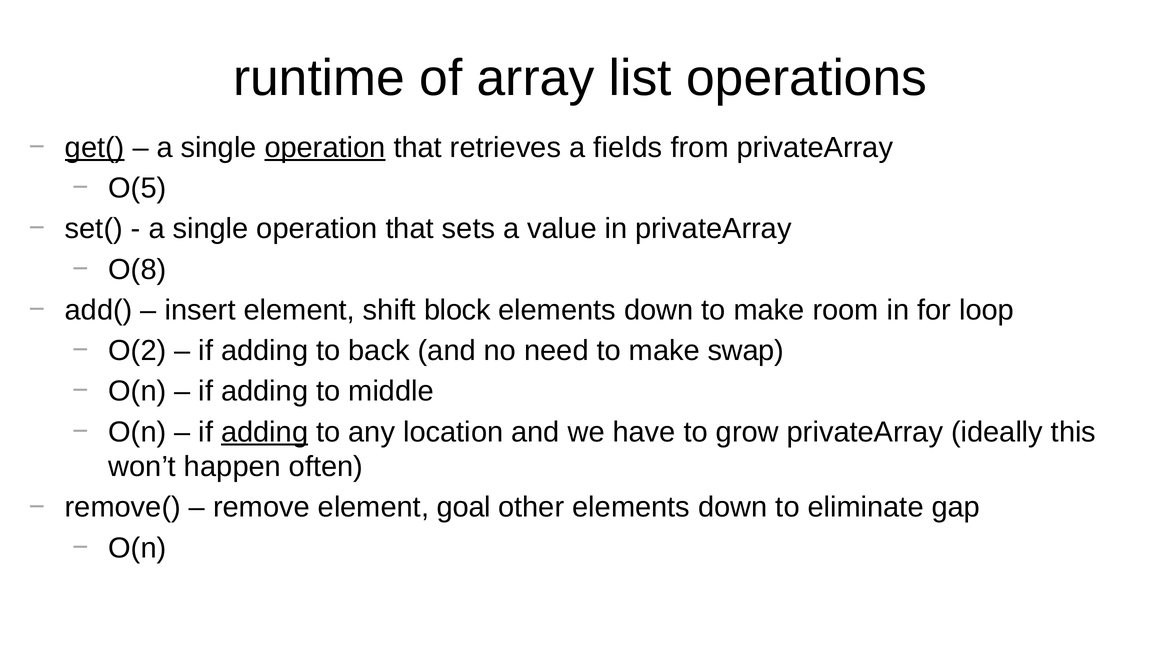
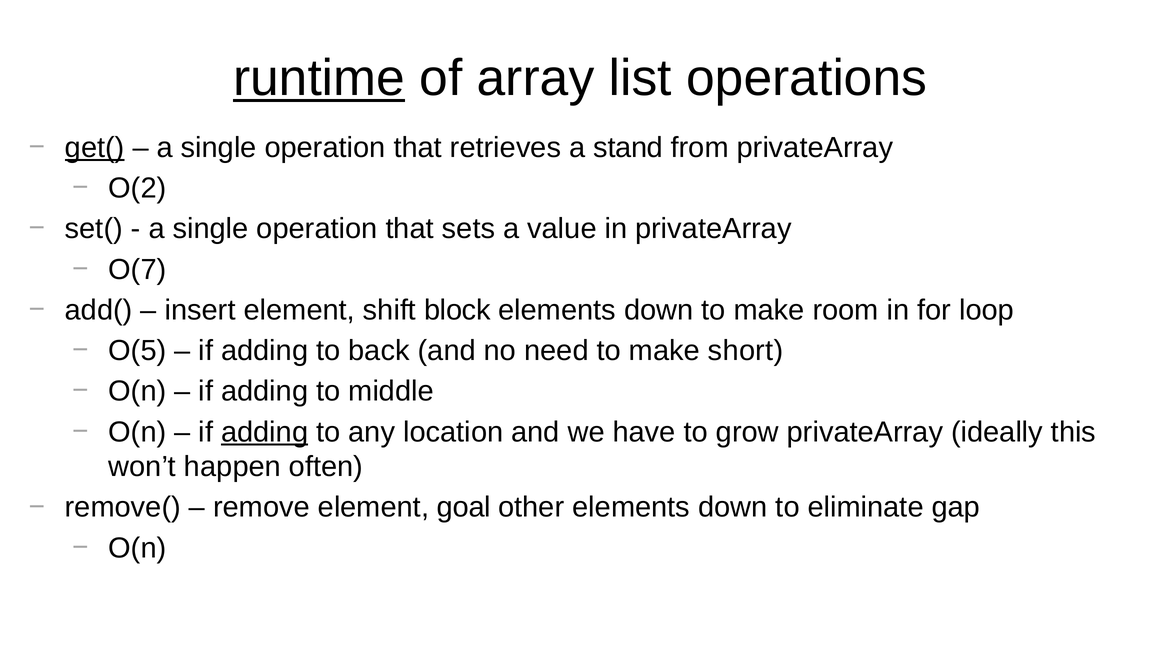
runtime underline: none -> present
operation at (325, 148) underline: present -> none
fields: fields -> stand
O(5: O(5 -> O(2
O(8: O(8 -> O(7
O(2: O(2 -> O(5
swap: swap -> short
